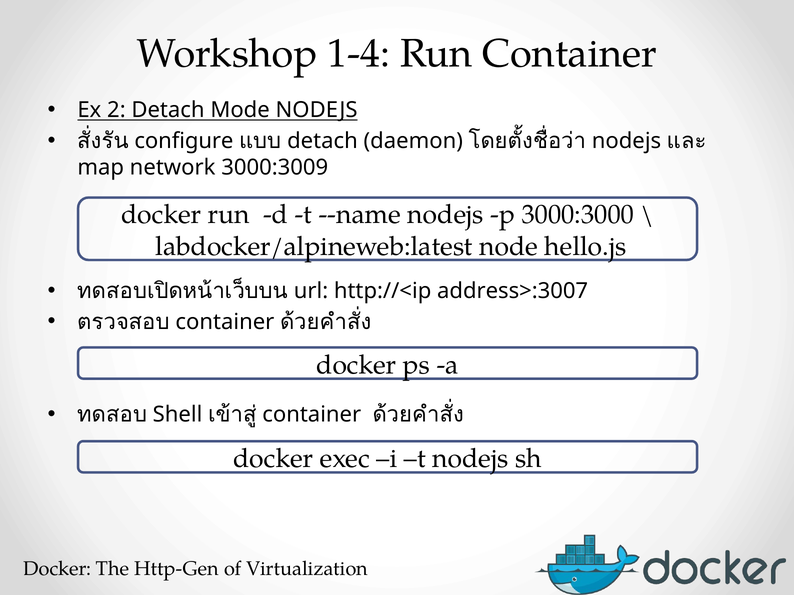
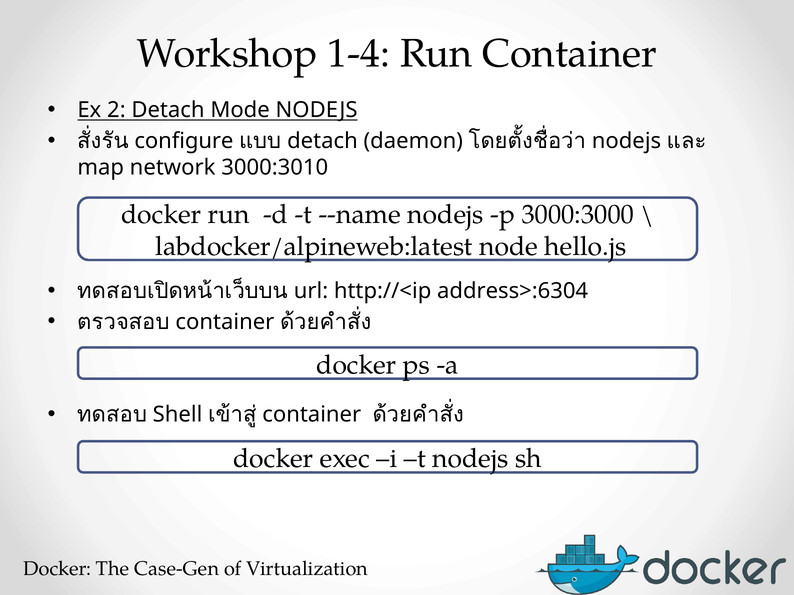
3000:3009: 3000:3009 -> 3000:3010
address>:3007: address>:3007 -> address>:6304
Http-Gen: Http-Gen -> Case-Gen
